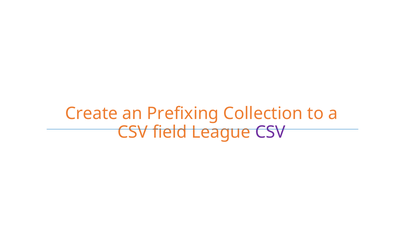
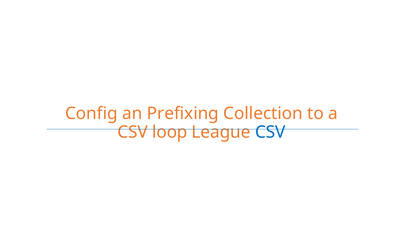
Create: Create -> Config
field: field -> loop
CSV at (270, 132) colour: purple -> blue
